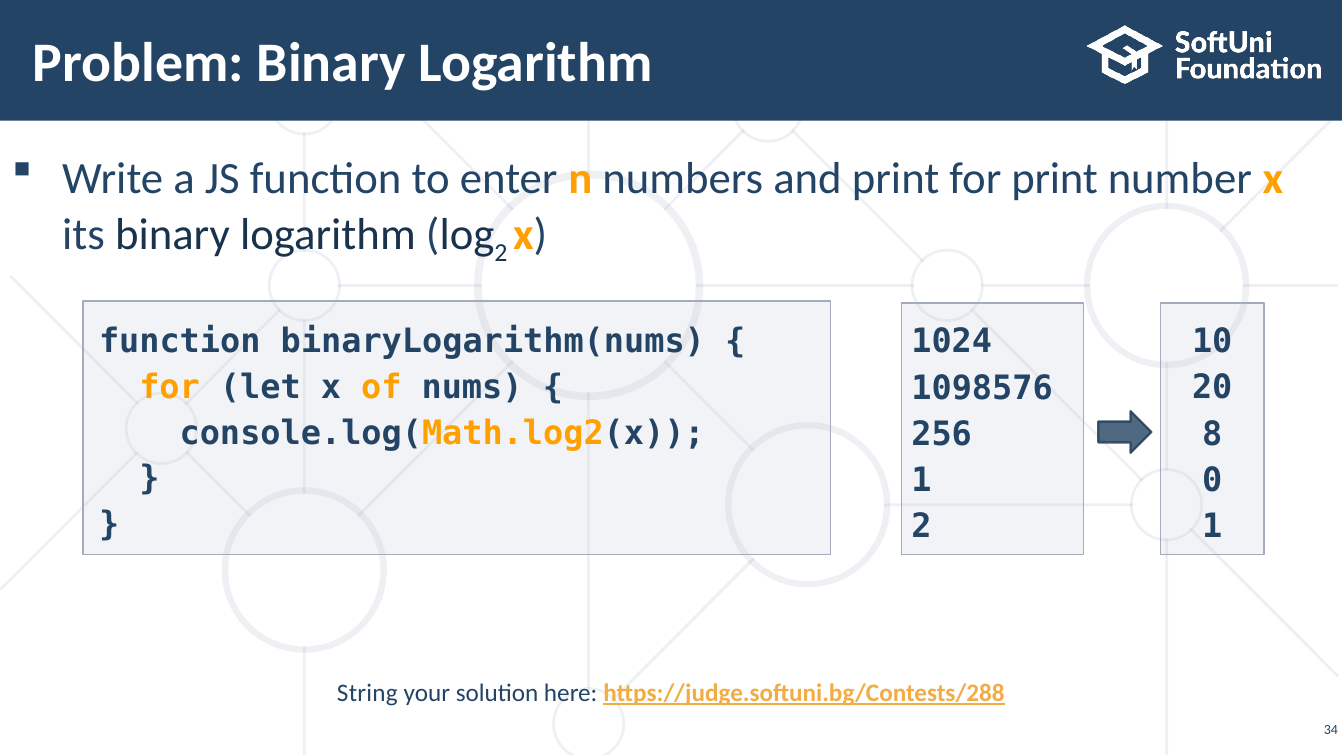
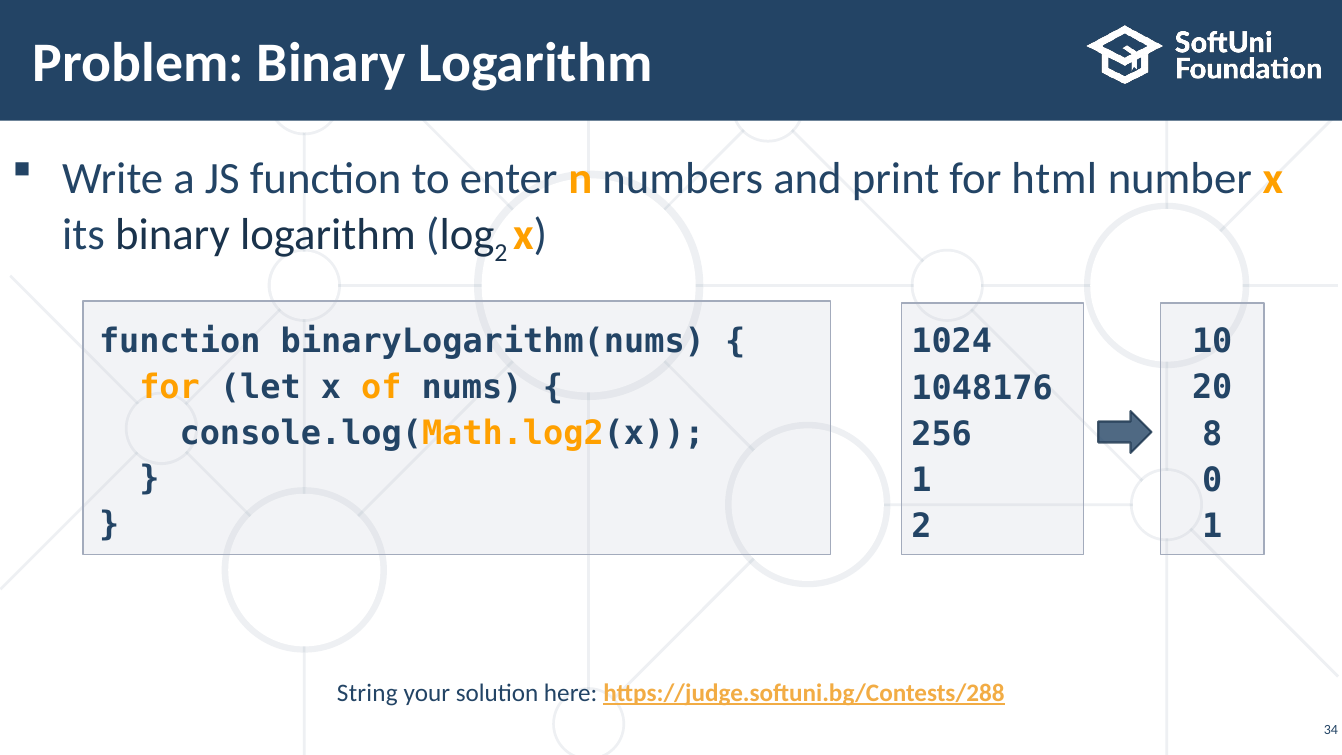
for print: print -> html
1098576: 1098576 -> 1048176
